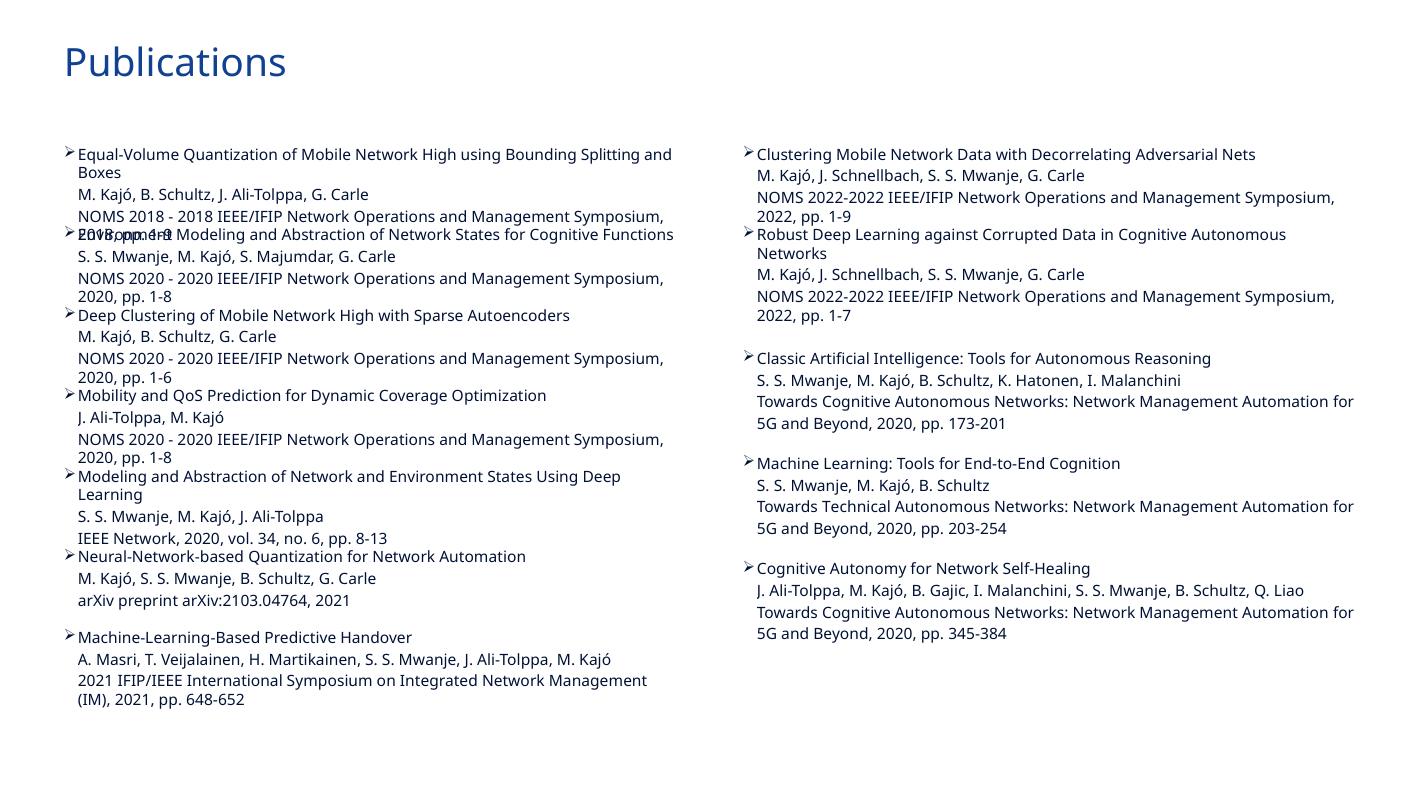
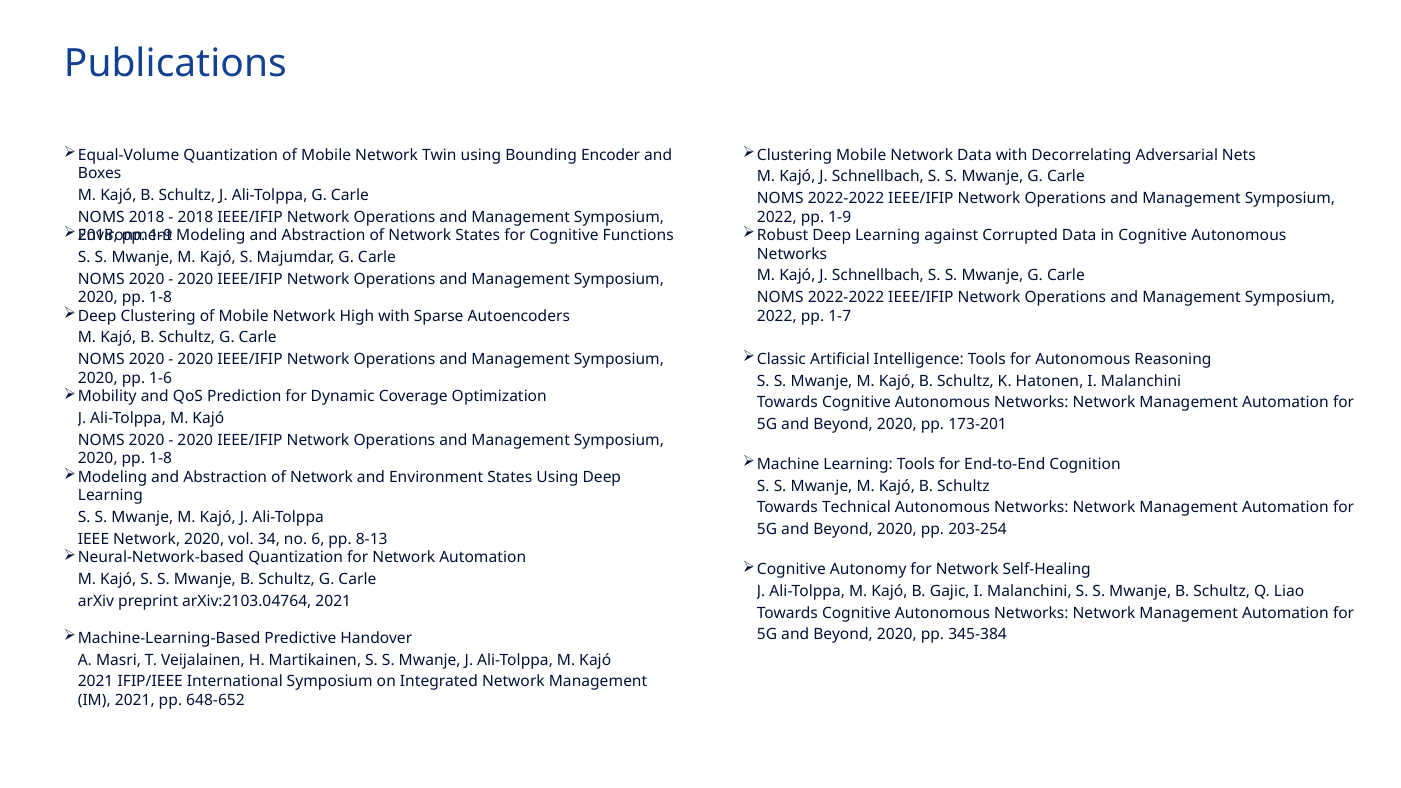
High at (439, 155): High -> Twin
Splitting: Splitting -> Encoder
